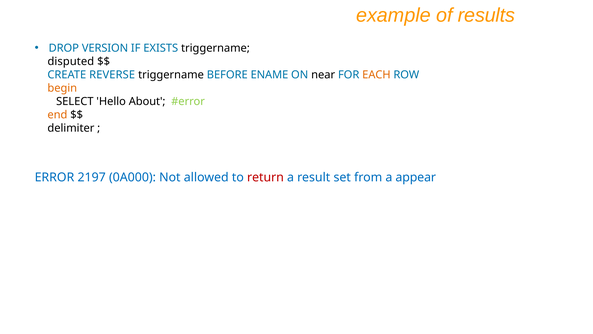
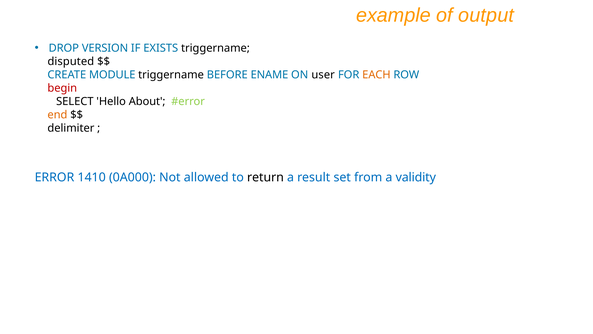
results: results -> output
REVERSE: REVERSE -> MODULE
near: near -> user
begin colour: orange -> red
2197: 2197 -> 1410
return colour: red -> black
appear: appear -> validity
